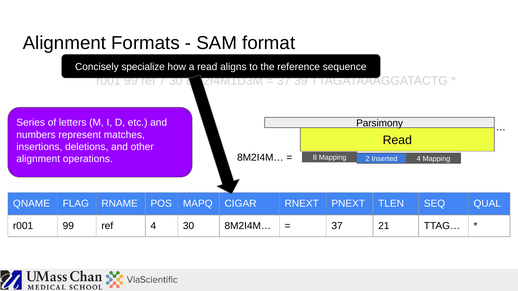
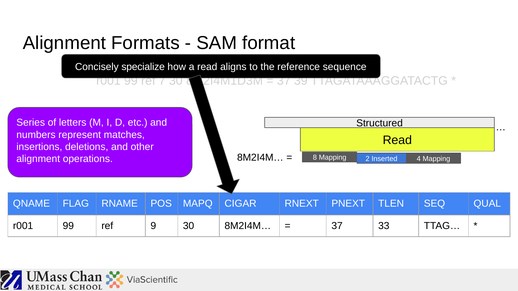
Parsimony: Parsimony -> Structured
ref 4: 4 -> 9
21: 21 -> 33
